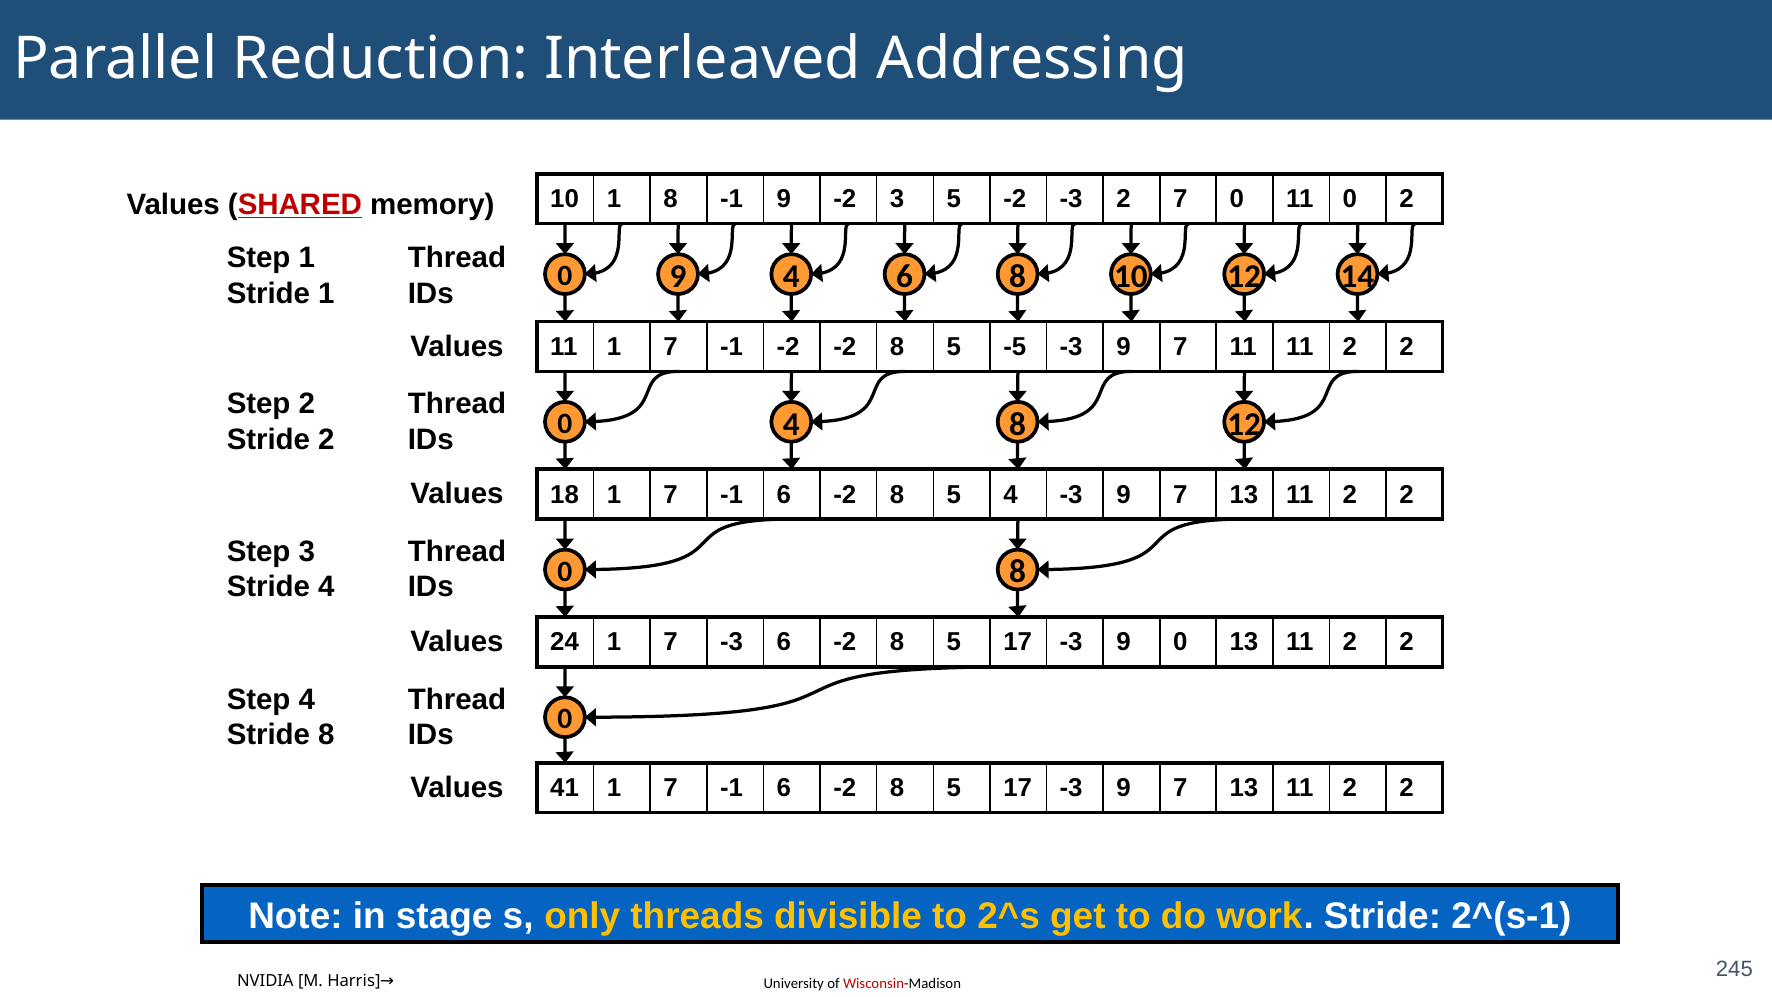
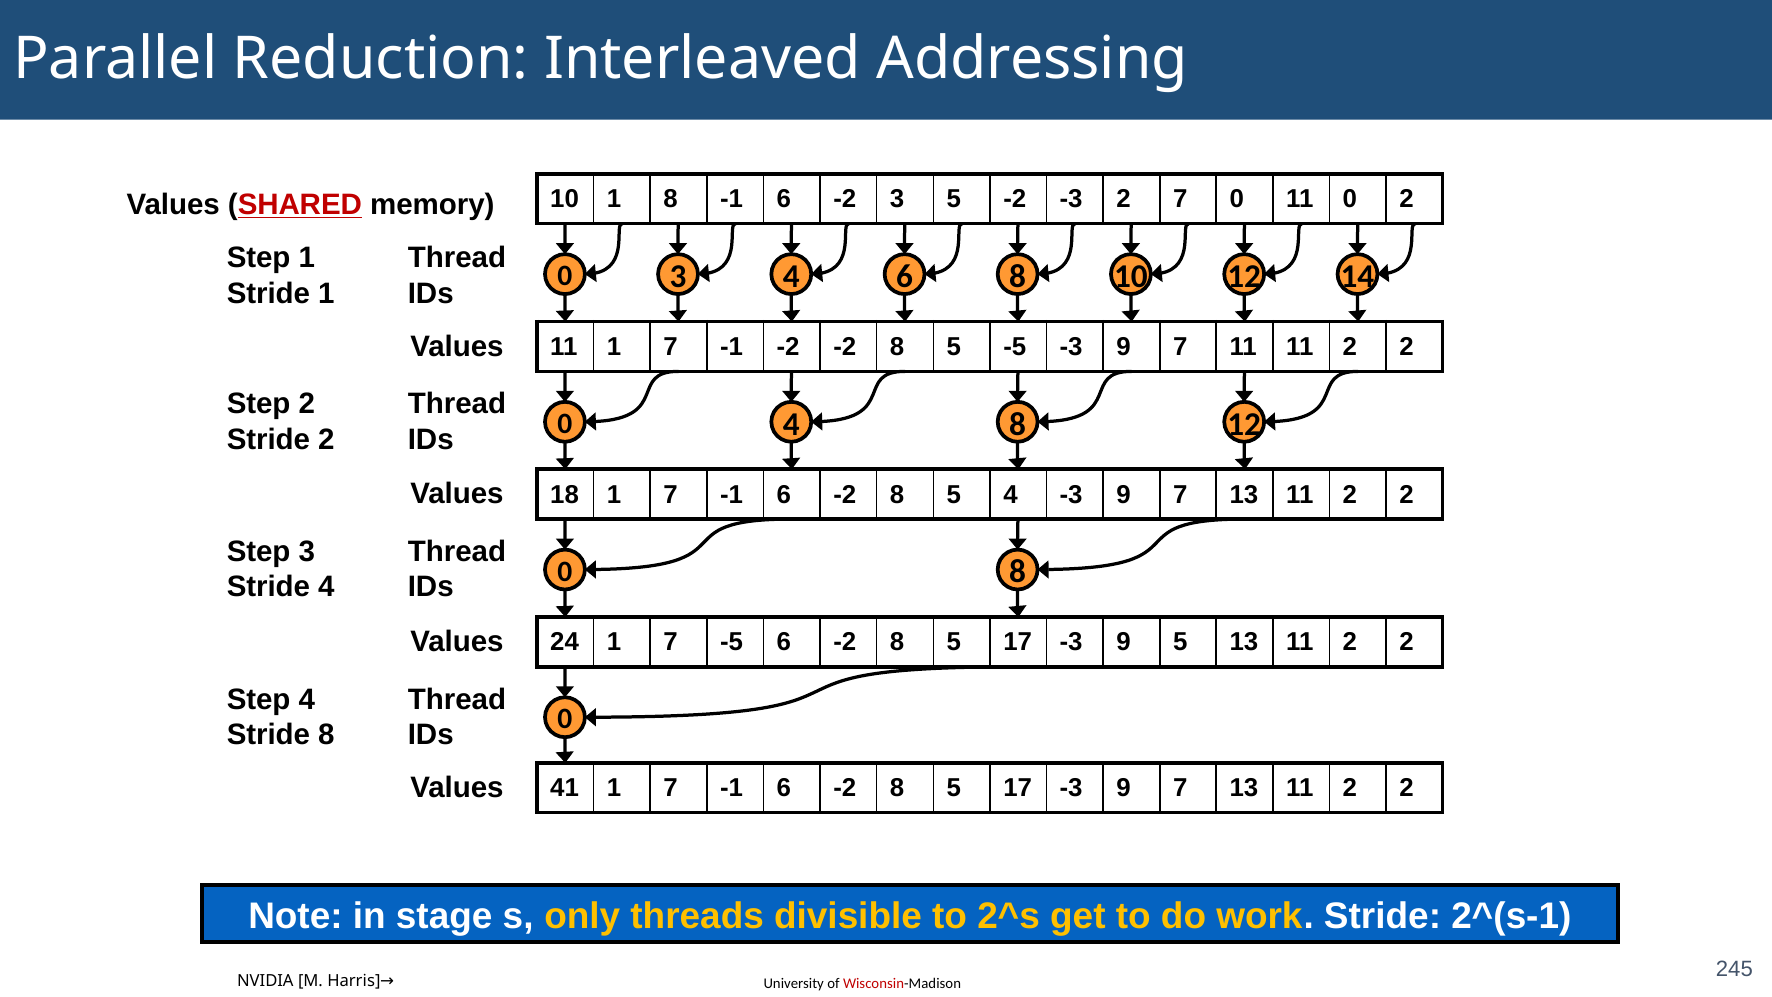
8 -1 9: 9 -> 6
0 9: 9 -> 3
7 -3: -3 -> -5
9 0: 0 -> 5
